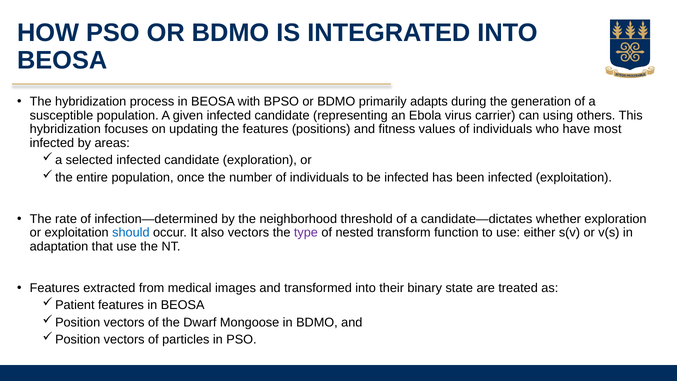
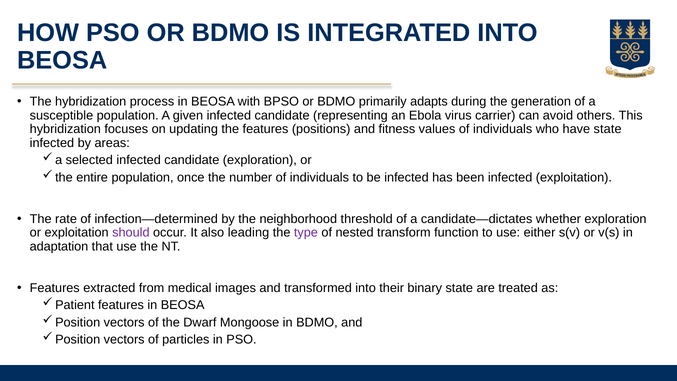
using: using -> avoid
have most: most -> state
should colour: blue -> purple
also vectors: vectors -> leading
